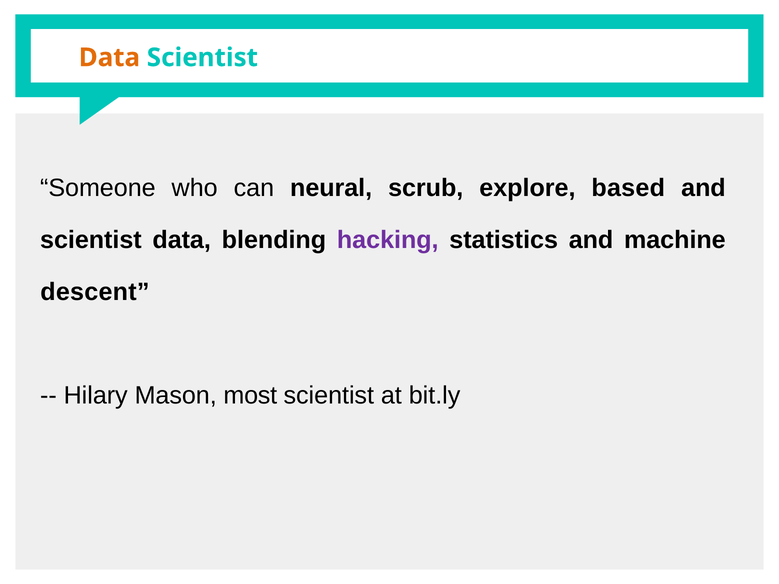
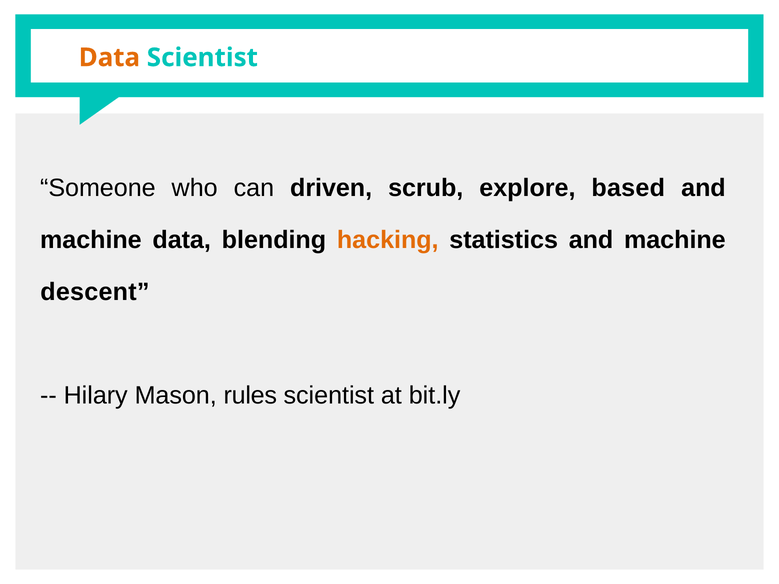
neural: neural -> driven
scientist at (91, 240): scientist -> machine
hacking colour: purple -> orange
most: most -> rules
